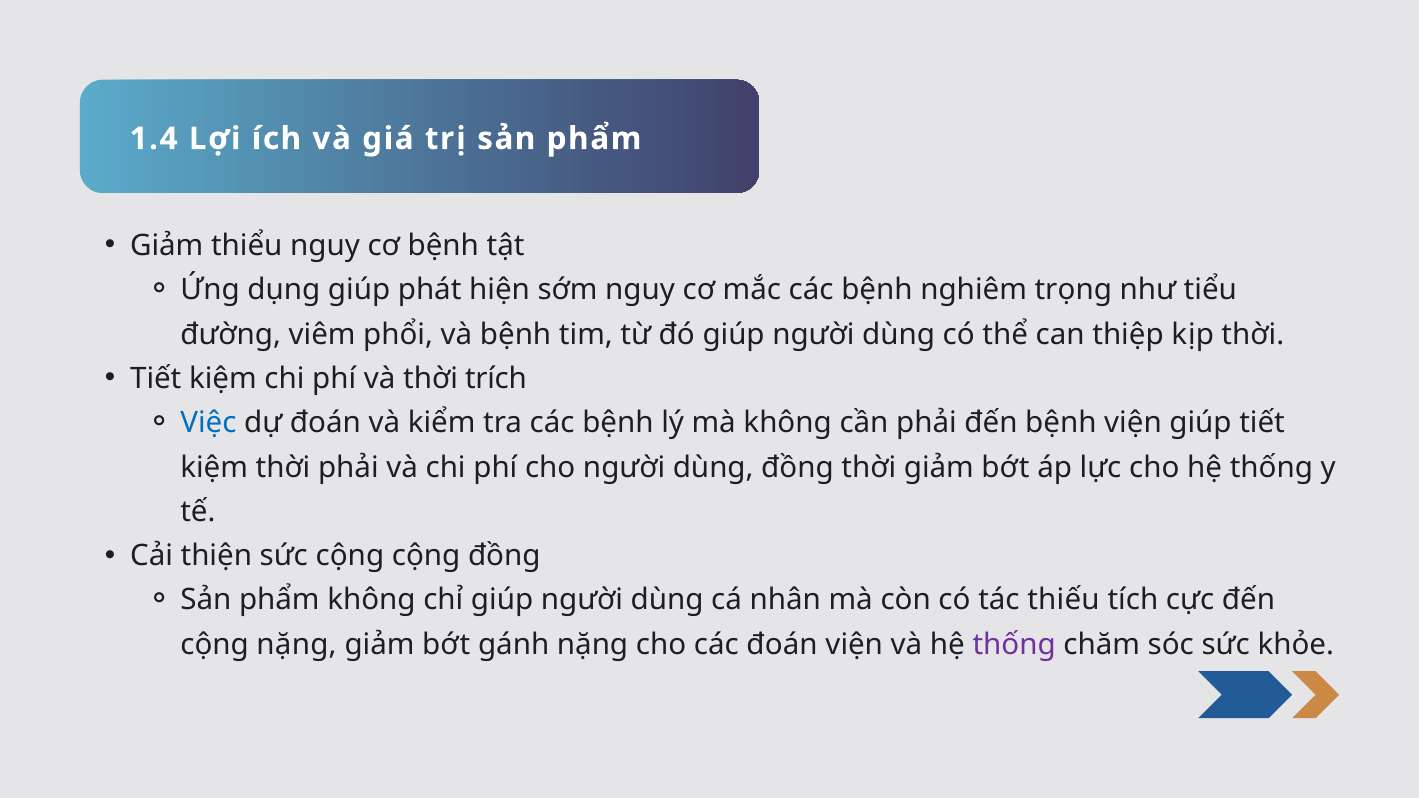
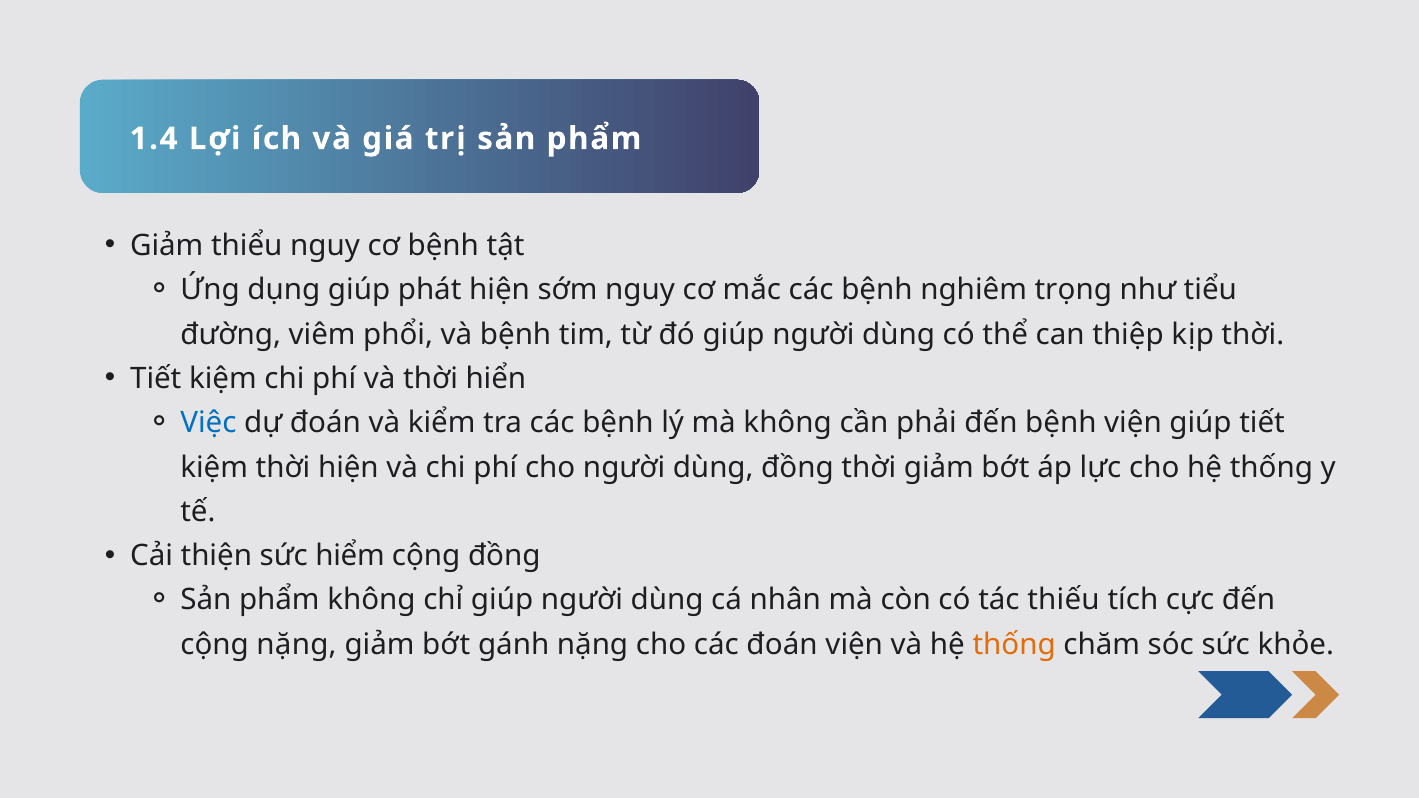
trích: trích -> hiển
thời phải: phải -> hiện
sức cộng: cộng -> hiểm
thống at (1014, 645) colour: purple -> orange
